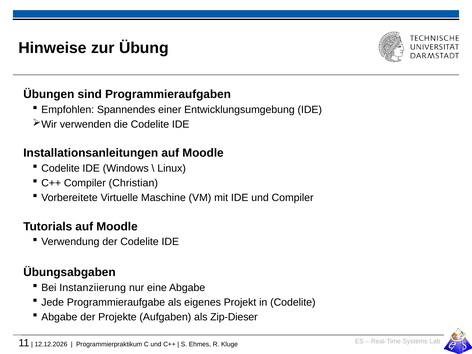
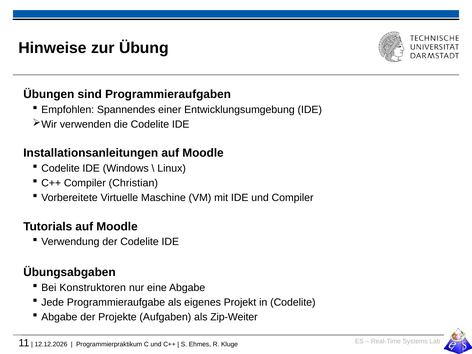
Instanziierung: Instanziierung -> Konstruktoren
Zip-Dieser: Zip-Dieser -> Zip-Weiter
